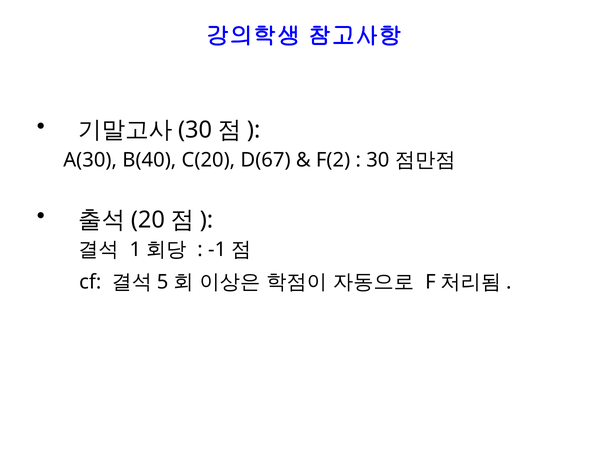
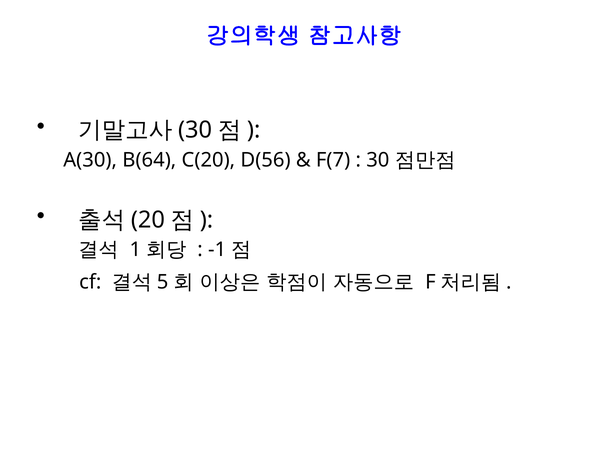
B(40: B(40 -> B(64
D(67: D(67 -> D(56
F(2: F(2 -> F(7
